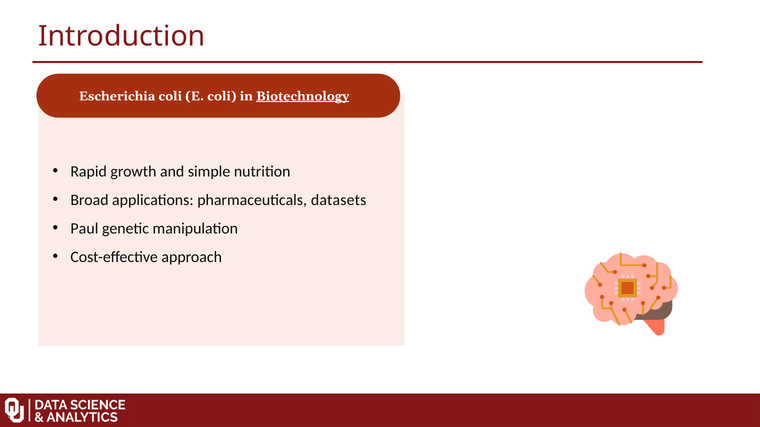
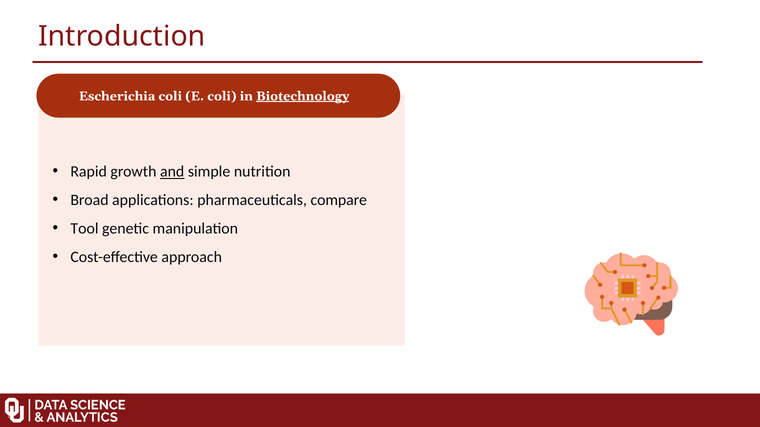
and underline: none -> present
datasets: datasets -> compare
Paul: Paul -> Tool
